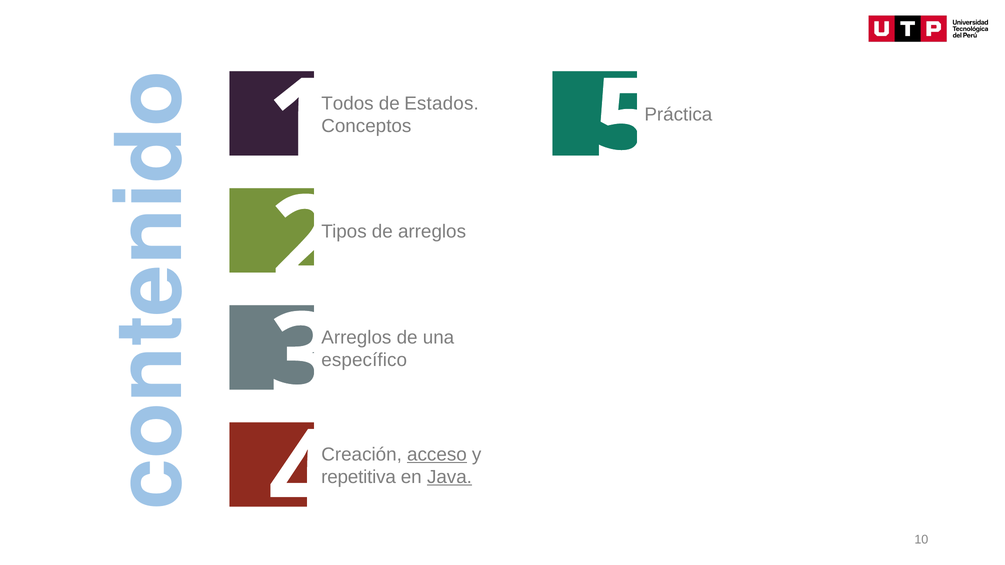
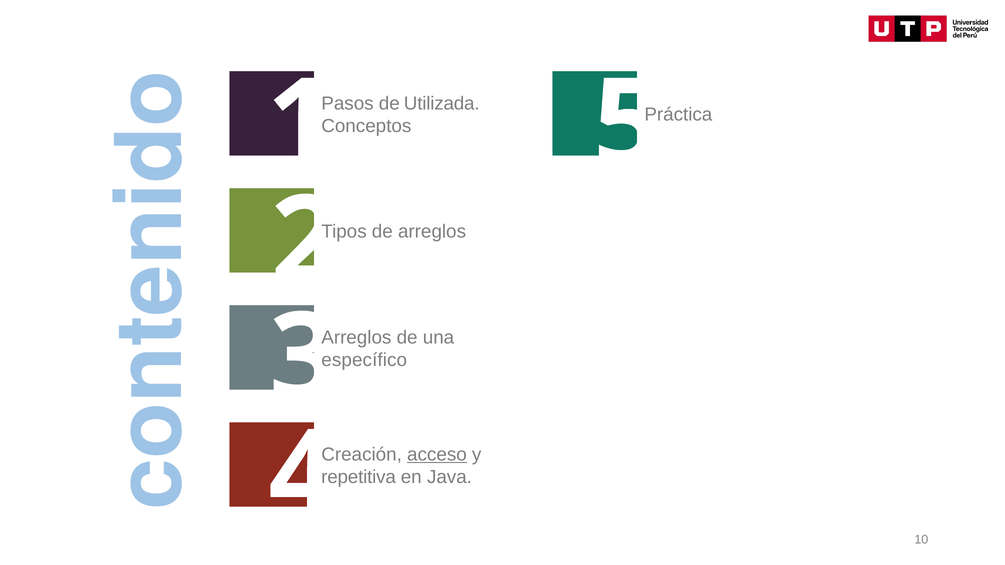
Todos: Todos -> Pasos
Estados: Estados -> Utilizada
Java underline: present -> none
